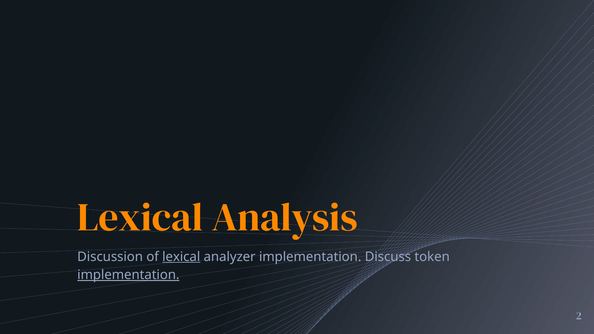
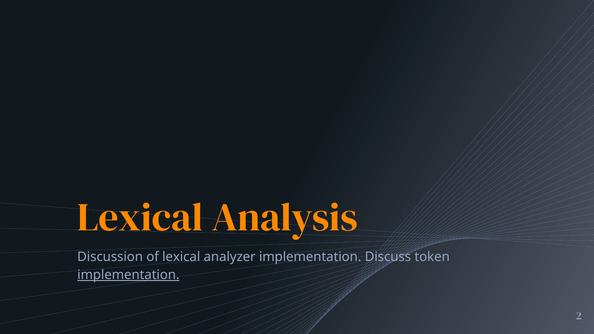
lexical at (181, 257) underline: present -> none
